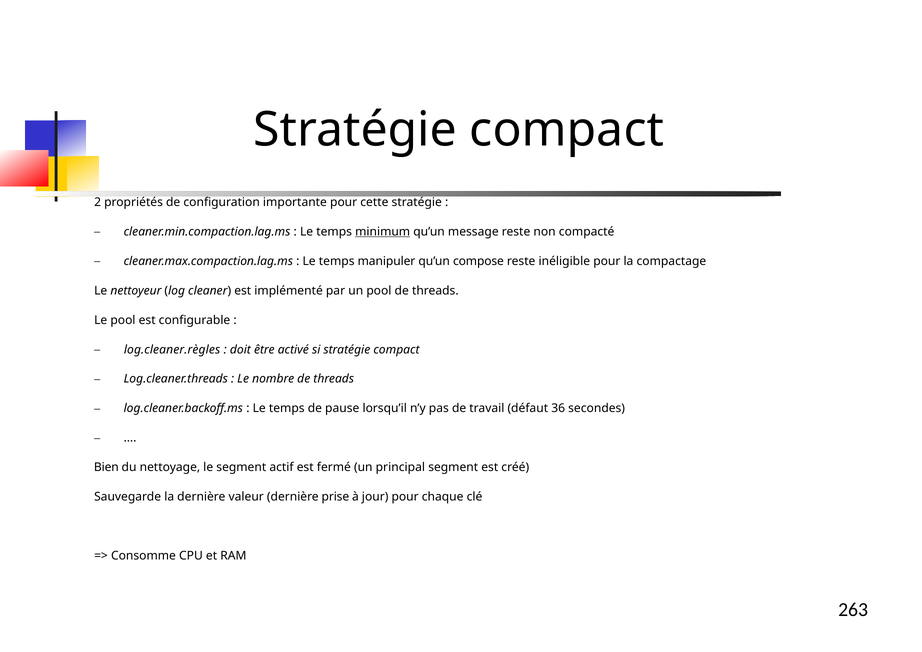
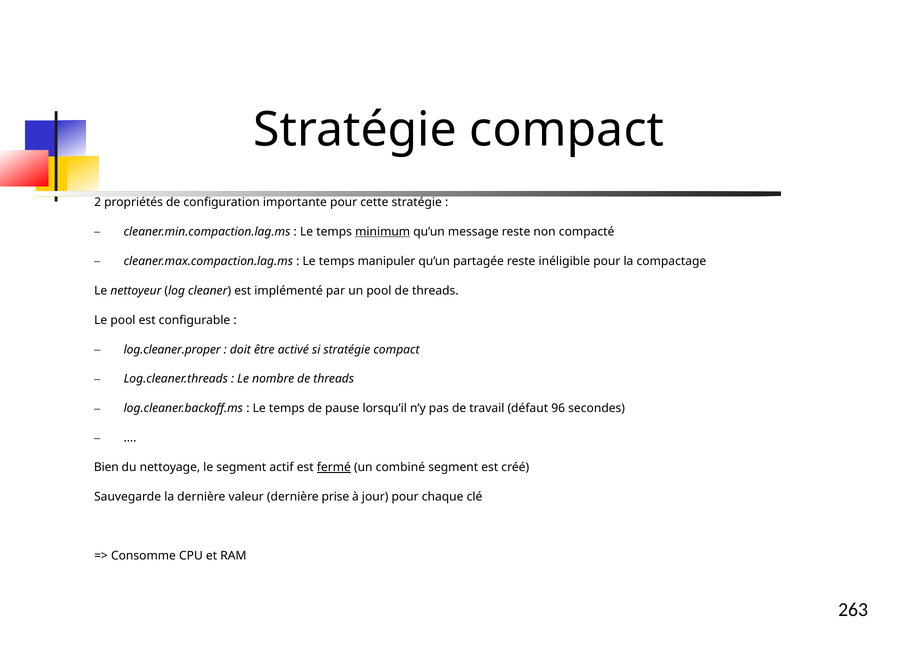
compose: compose -> partagée
log.cleaner.règles: log.cleaner.règles -> log.cleaner.proper
36: 36 -> 96
fermé underline: none -> present
principal: principal -> combiné
